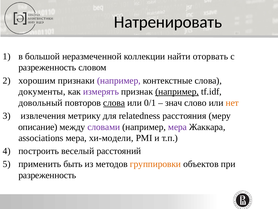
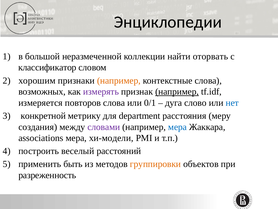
Натренировать: Натренировать -> Энциклопедии
разреженность at (47, 67): разреженность -> классификатор
например at (119, 80) colour: purple -> orange
документы: документы -> возможных
довольный: довольный -> измеряется
слова at (114, 103) underline: present -> none
знач: знач -> дуга
нет colour: orange -> blue
извлечения: извлечения -> конкретной
relatedness: relatedness -> department
описание: описание -> создания
мера at (178, 127) colour: purple -> blue
